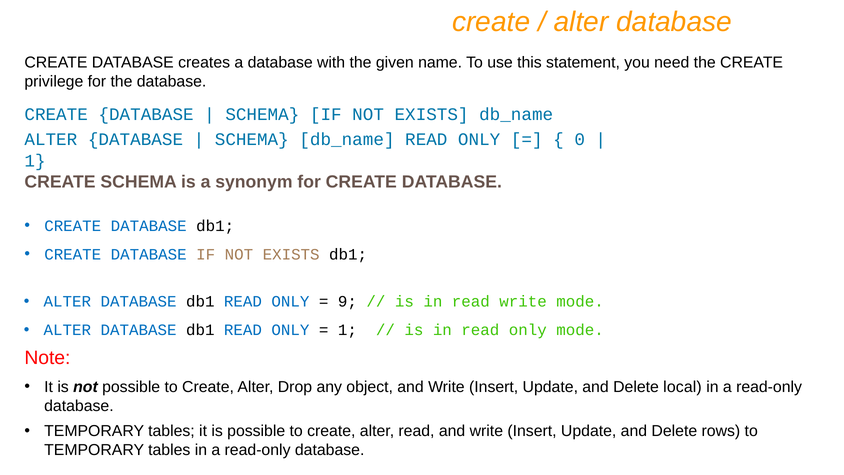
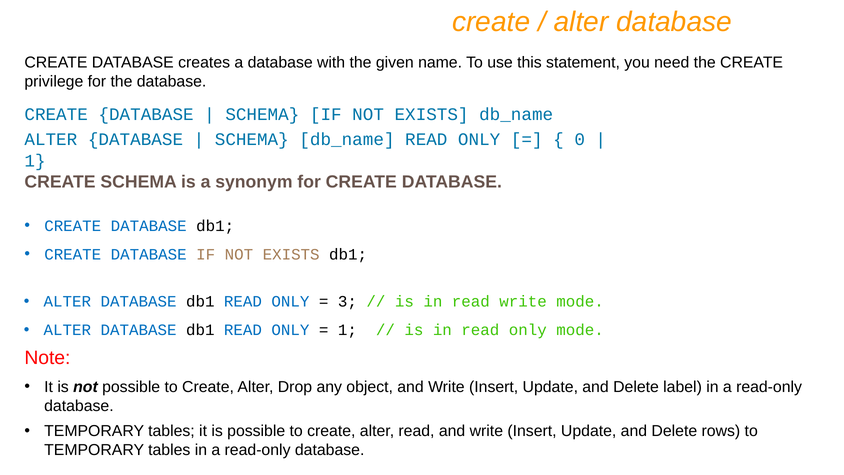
9: 9 -> 3
local: local -> label
